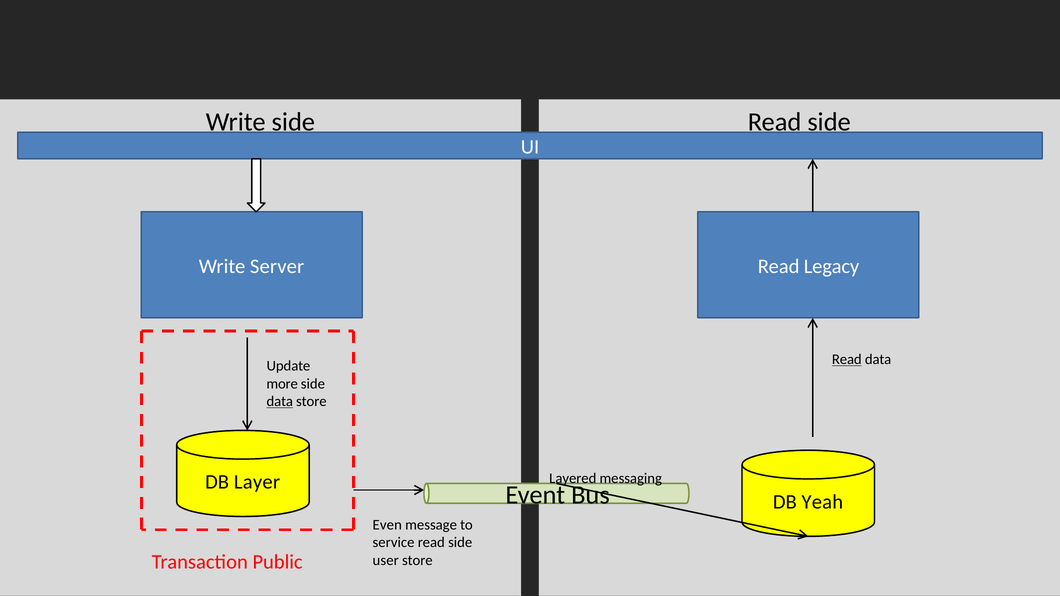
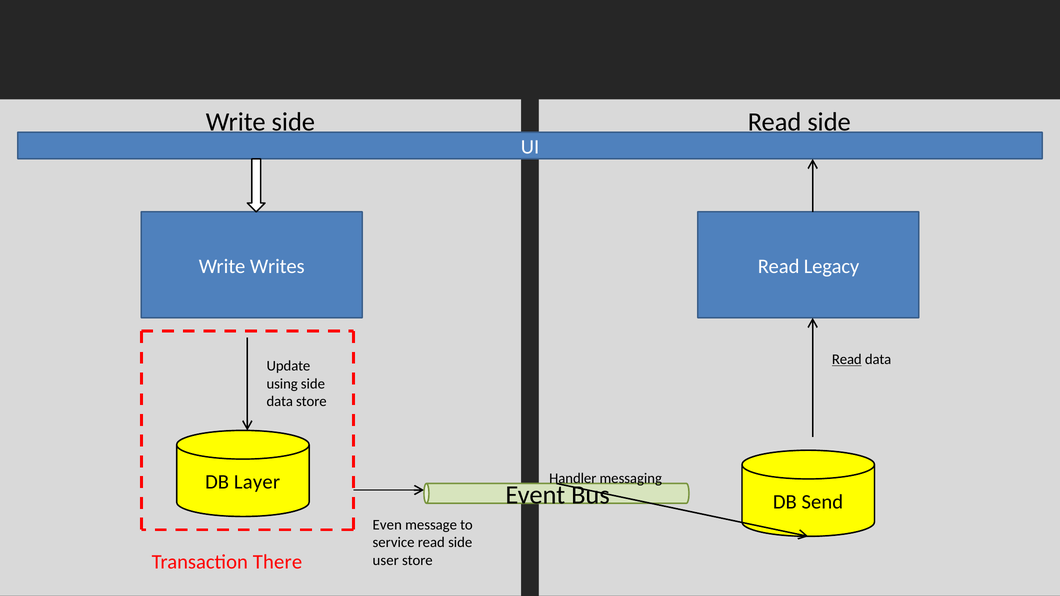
Server: Server -> Writes
more: more -> using
data at (280, 402) underline: present -> none
Layered: Layered -> Handler
Yeah: Yeah -> Send
Public: Public -> There
